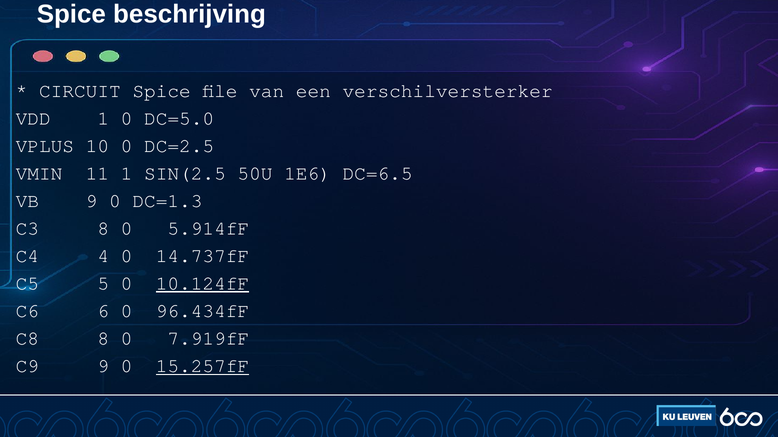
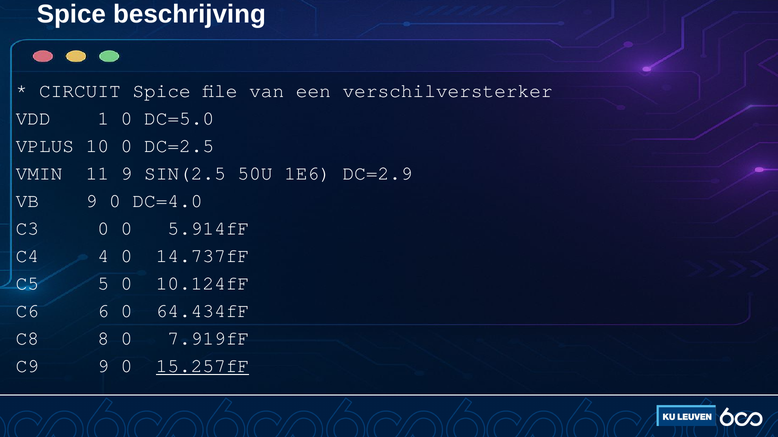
11 1: 1 -> 9
DC=6.5: DC=6.5 -> DC=2.9
DC=1.3: DC=1.3 -> DC=4.0
C3 8: 8 -> 0
10.124fF underline: present -> none
96.434fF: 96.434fF -> 64.434fF
